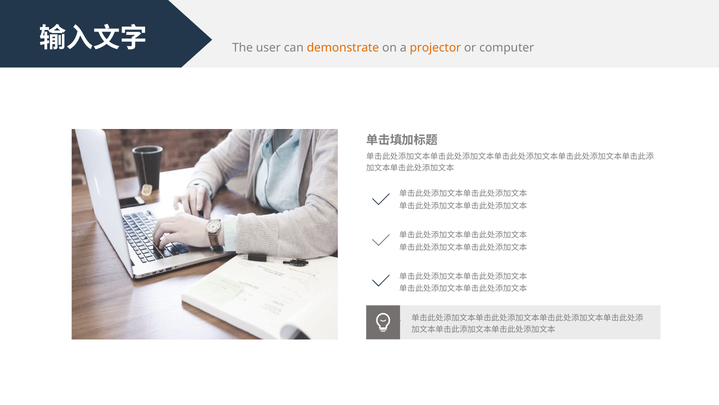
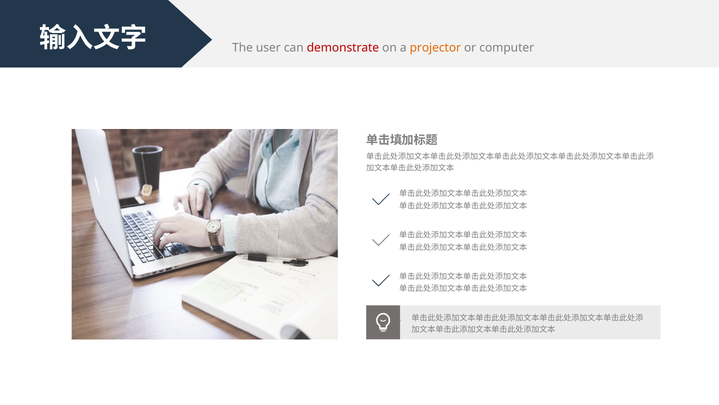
demonstrate colour: orange -> red
